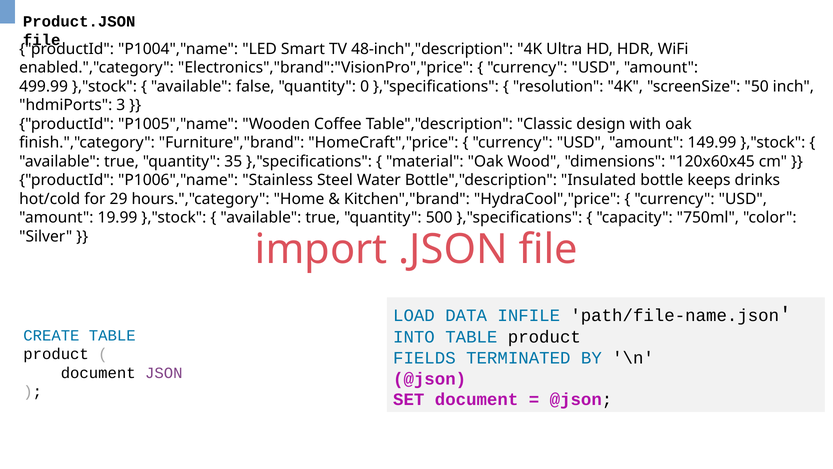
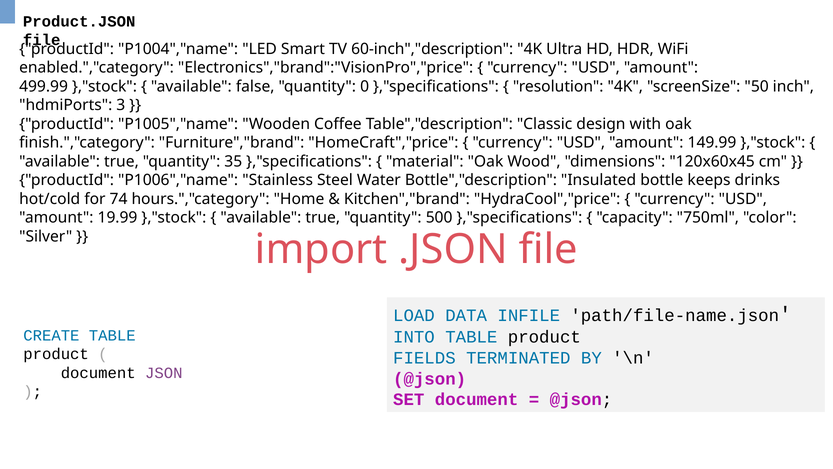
48-inch","description: 48-inch","description -> 60-inch","description
29: 29 -> 74
